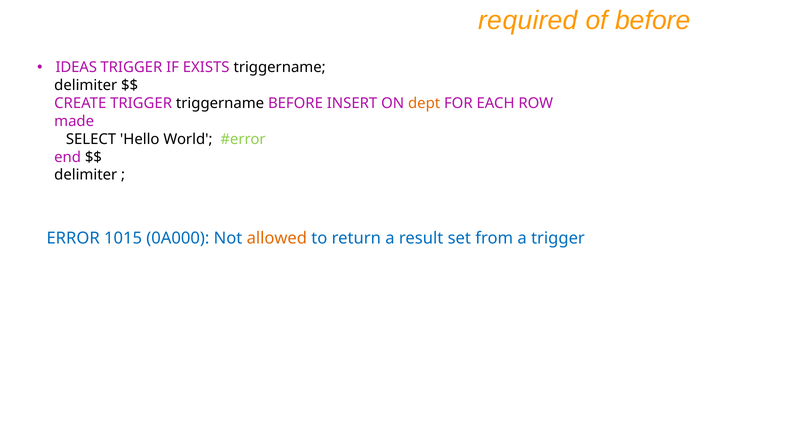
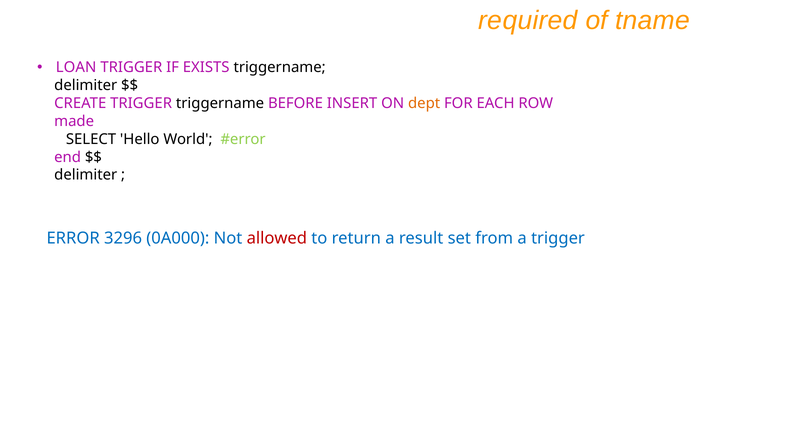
of before: before -> tname
IDEAS: IDEAS -> LOAN
1015: 1015 -> 3296
allowed colour: orange -> red
